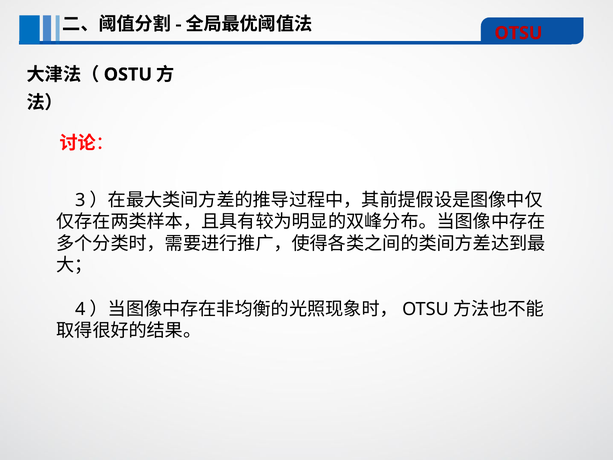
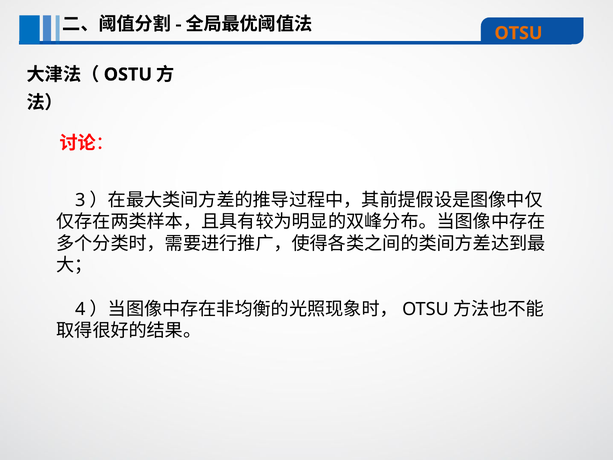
OTSU colour: red -> orange
